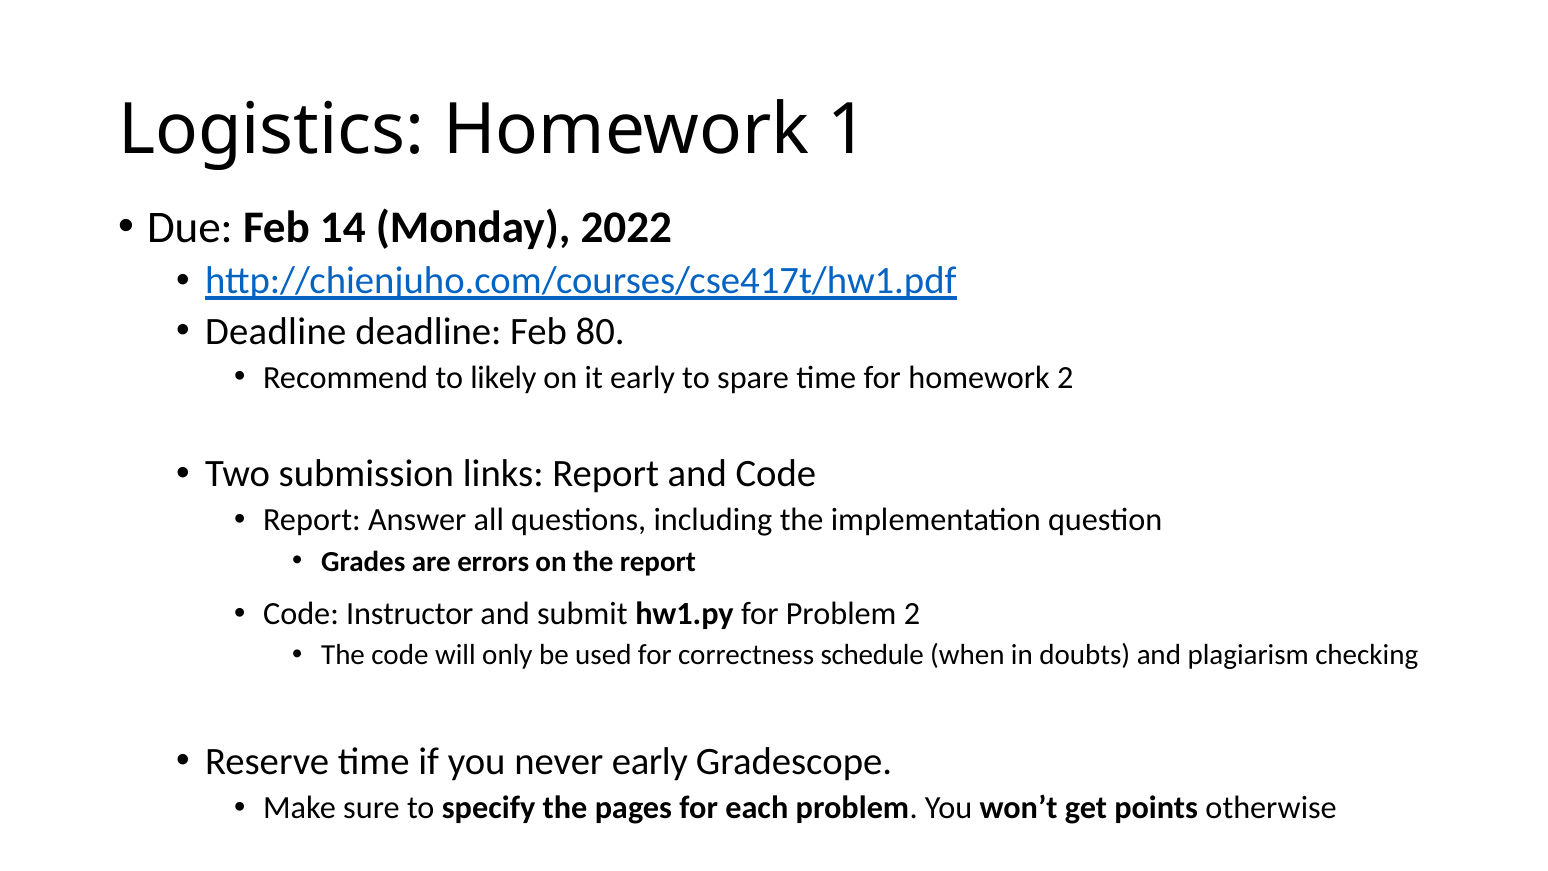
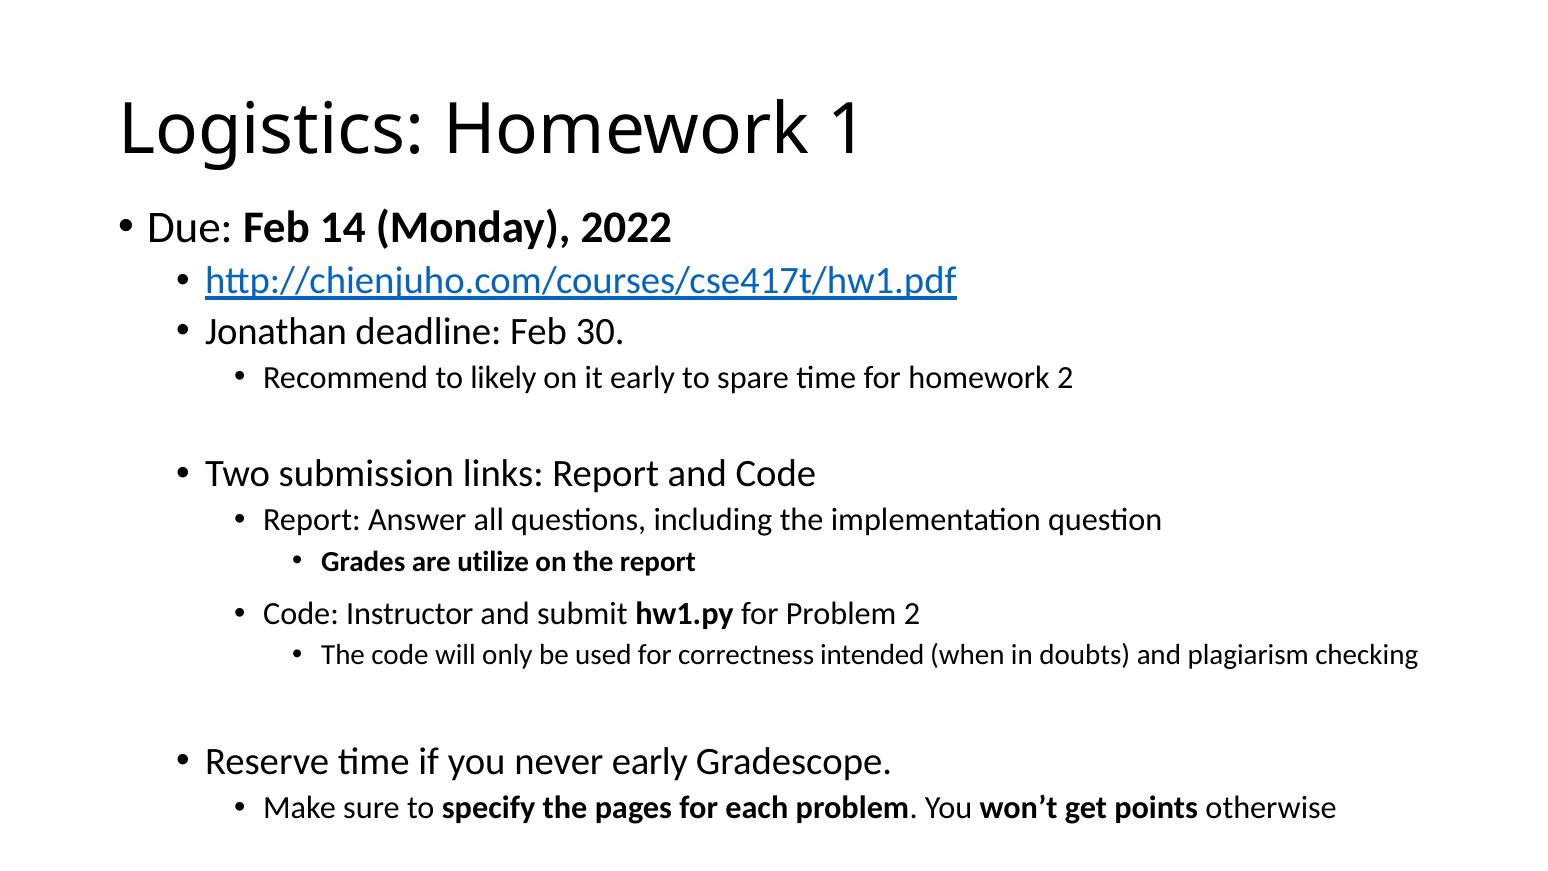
Deadline at (276, 331): Deadline -> Jonathan
80: 80 -> 30
errors: errors -> utilize
schedule: schedule -> intended
